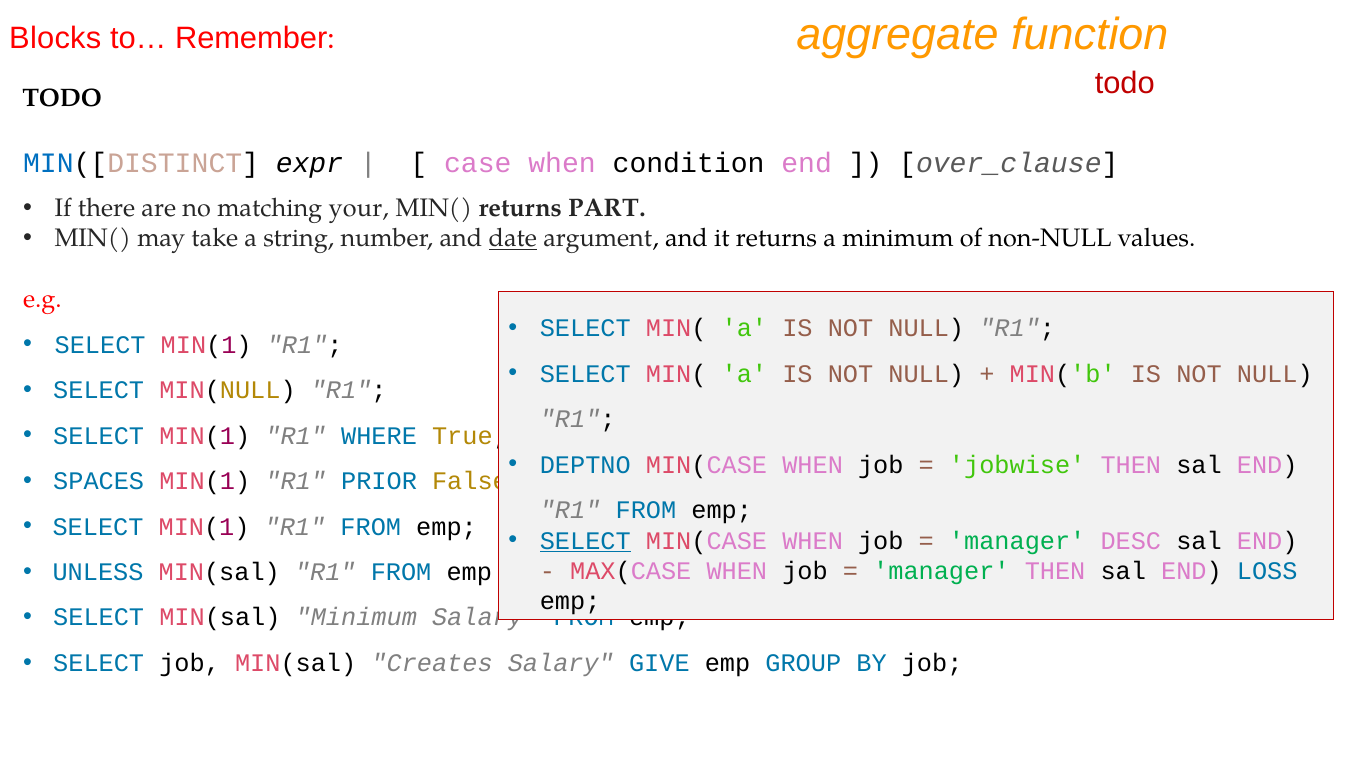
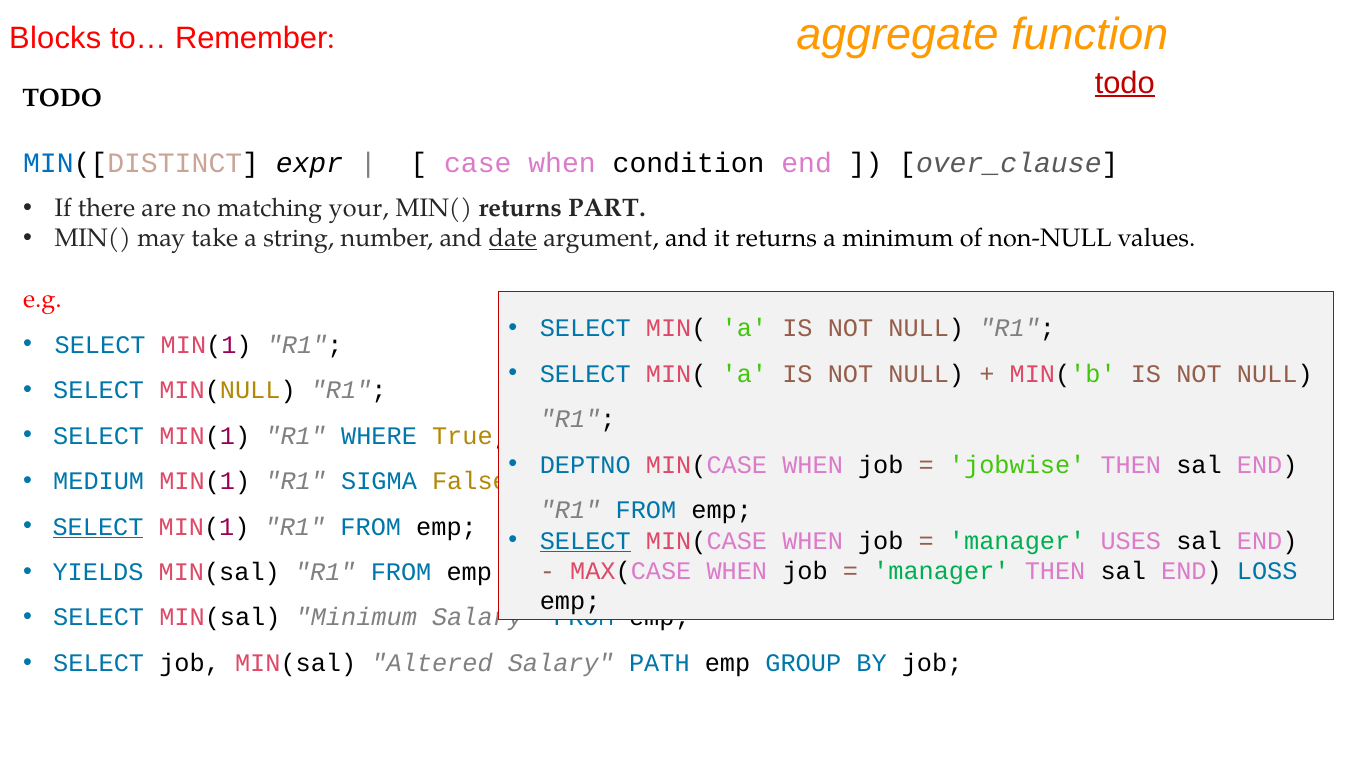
todo at (1125, 83) underline: none -> present
SPACES: SPACES -> MEDIUM
PRIOR: PRIOR -> SIGMA
SELECT at (98, 526) underline: none -> present
DESC: DESC -> USES
UNLESS: UNLESS -> YIELDS
Creates: Creates -> Altered
GIVE: GIVE -> PATH
